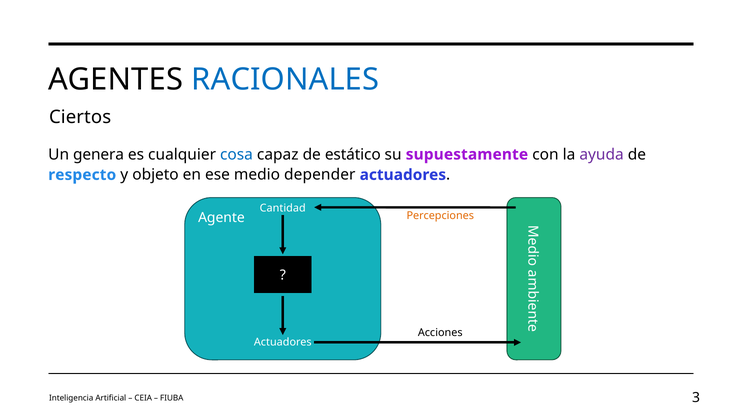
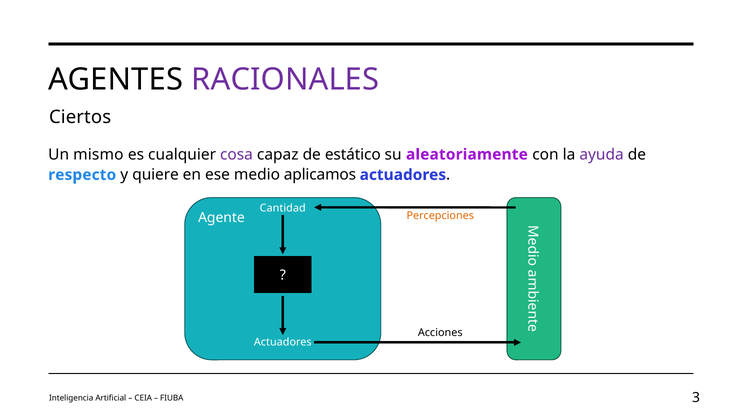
RACIONALES colour: blue -> purple
genera: genera -> mismo
cosa colour: blue -> purple
supuestamente: supuestamente -> aleatoriamente
objeto: objeto -> quiere
depender: depender -> aplicamos
